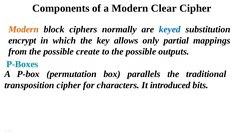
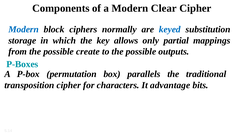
Modern at (24, 29) colour: orange -> blue
encrypt: encrypt -> storage
introduced: introduced -> advantage
